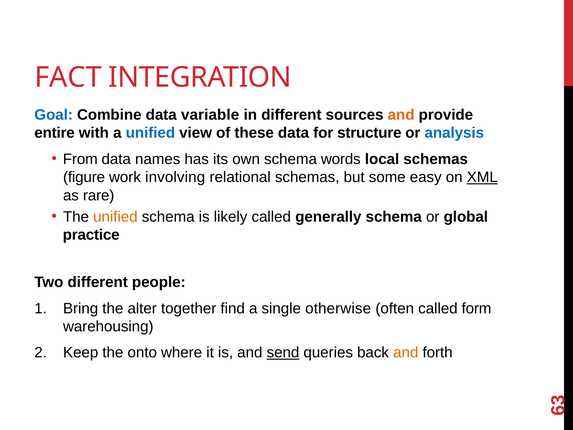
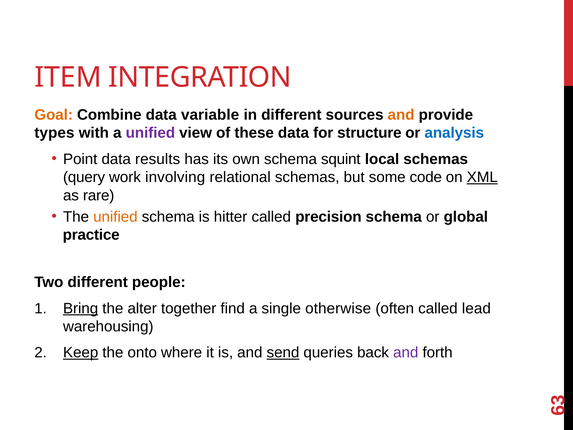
FACT: FACT -> ITEM
Goal colour: blue -> orange
entire: entire -> types
unified at (150, 133) colour: blue -> purple
From: From -> Point
names: names -> results
words: words -> squint
figure: figure -> query
easy: easy -> code
likely: likely -> hitter
generally: generally -> precision
Bring underline: none -> present
form: form -> lead
Keep underline: none -> present
and at (406, 352) colour: orange -> purple
